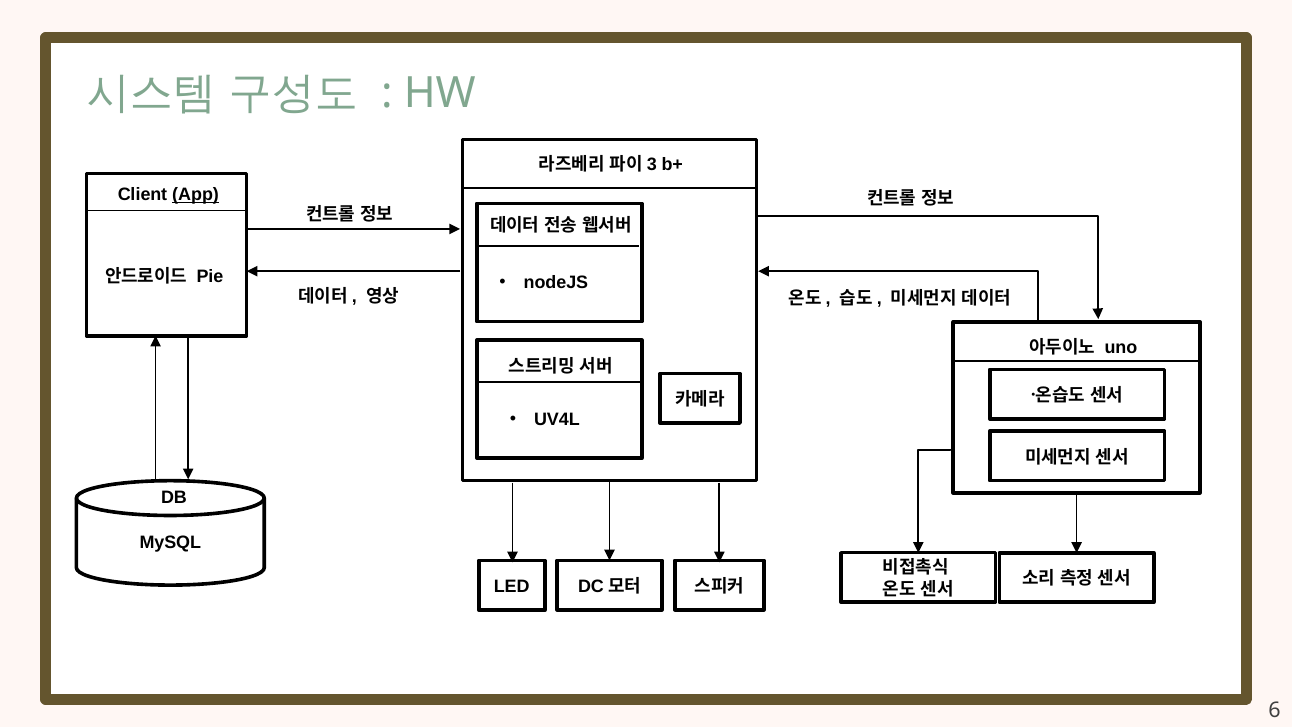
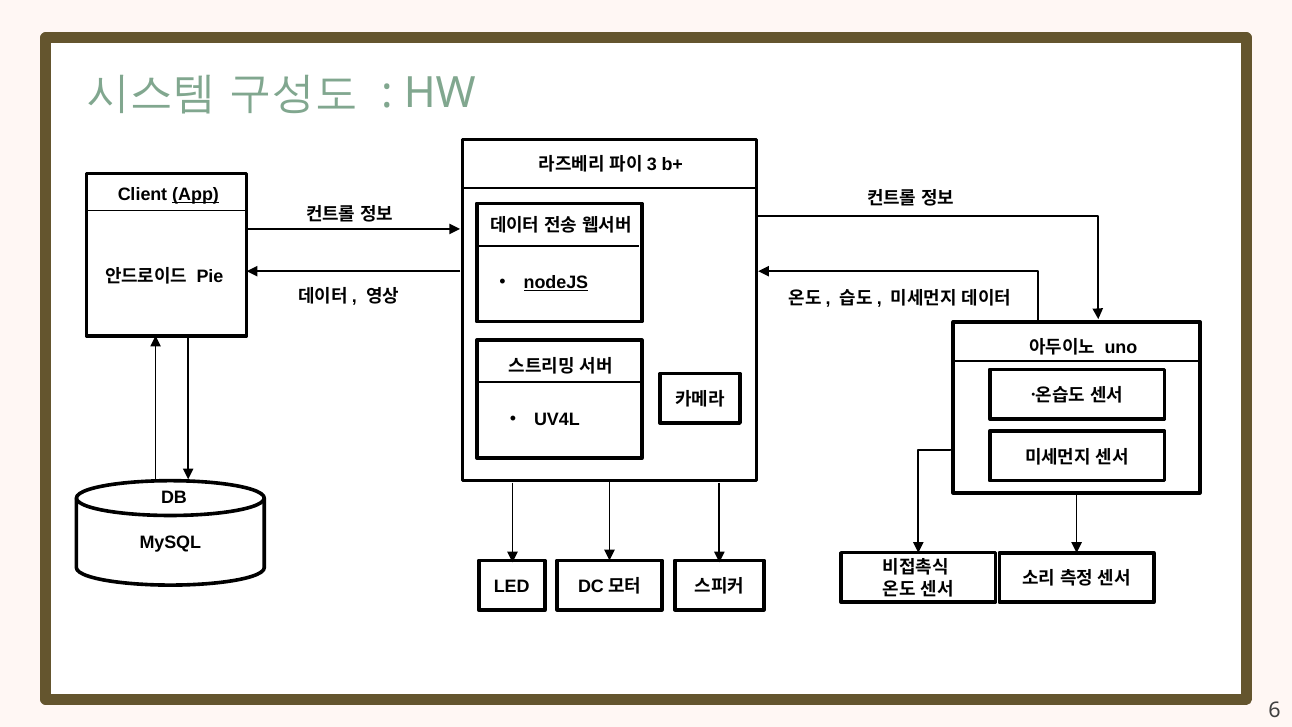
nodeJS underline: none -> present
